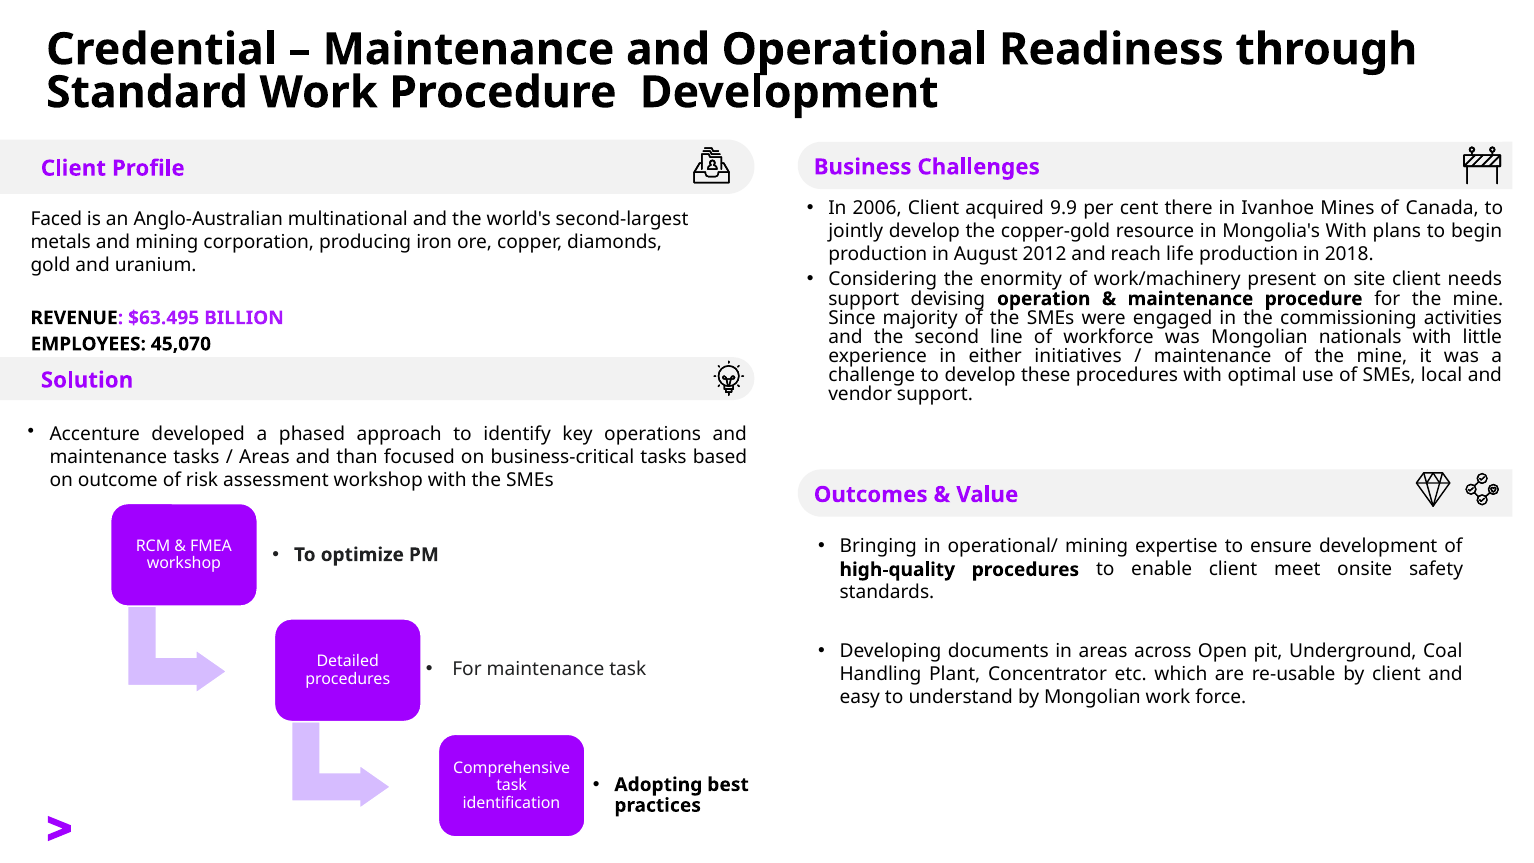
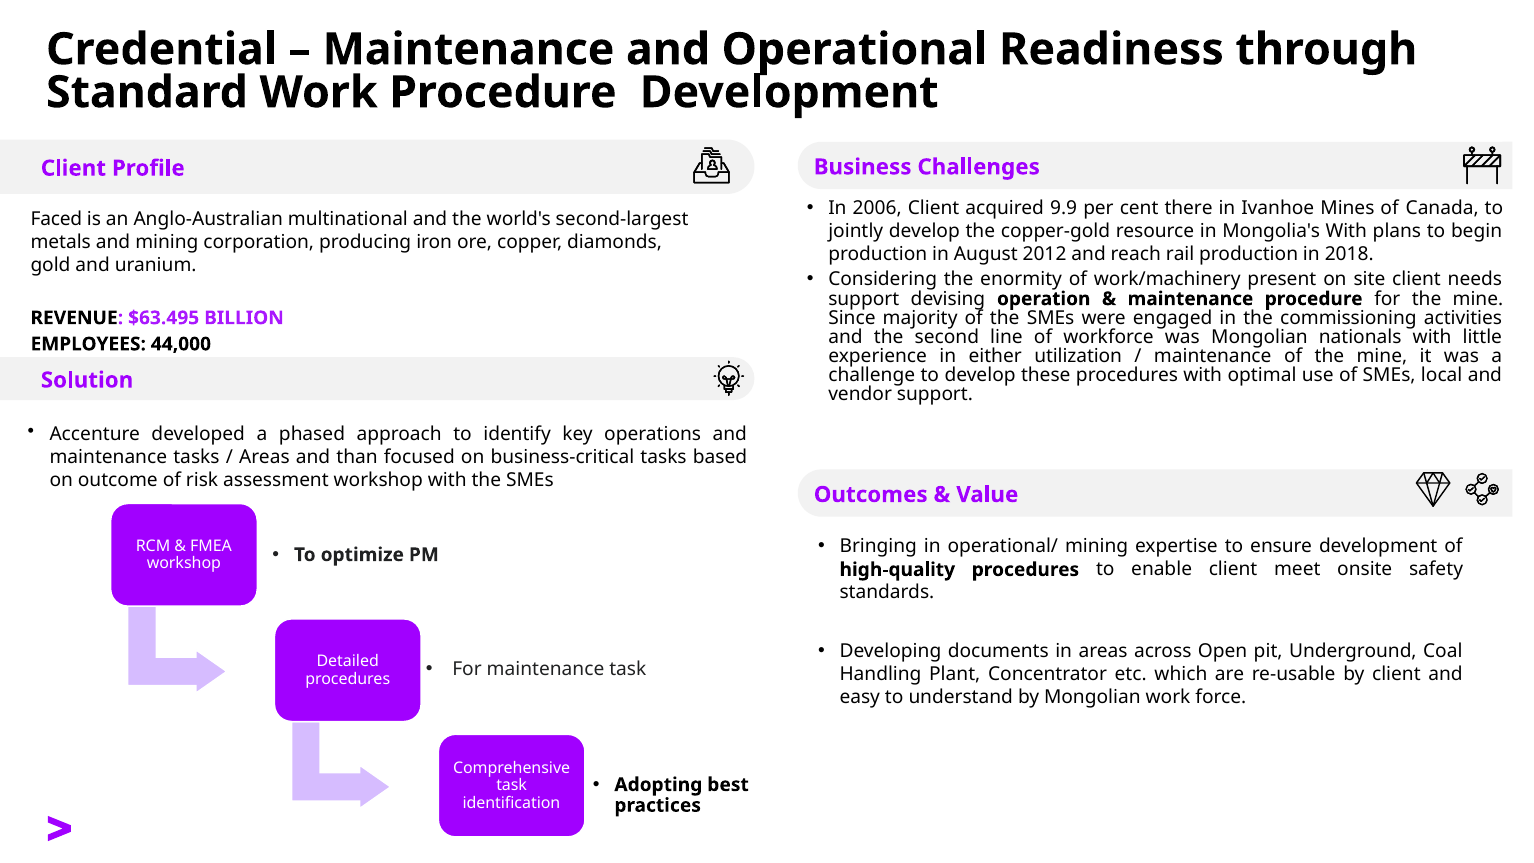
life: life -> rail
45,070: 45,070 -> 44,000
initiatives: initiatives -> utilization
